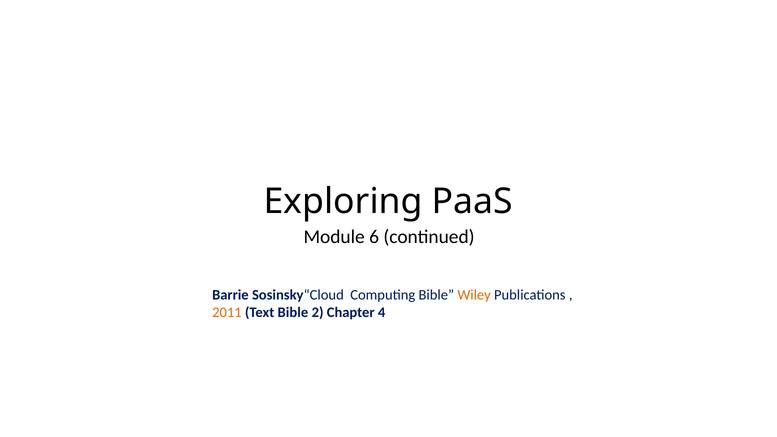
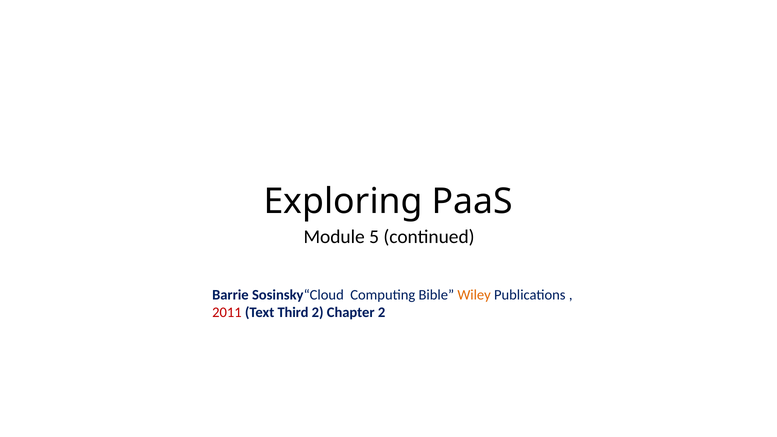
6: 6 -> 5
2011 colour: orange -> red
Text Bible: Bible -> Third
Chapter 4: 4 -> 2
